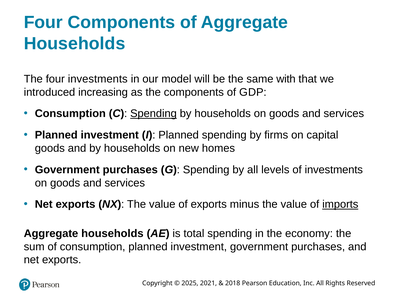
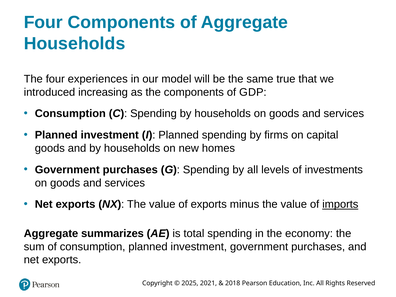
four investments: investments -> experiences
with: with -> true
Spending at (153, 114) underline: present -> none
households at (112, 233): households -> summarizes
